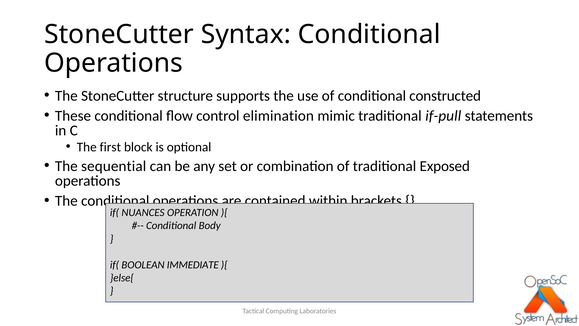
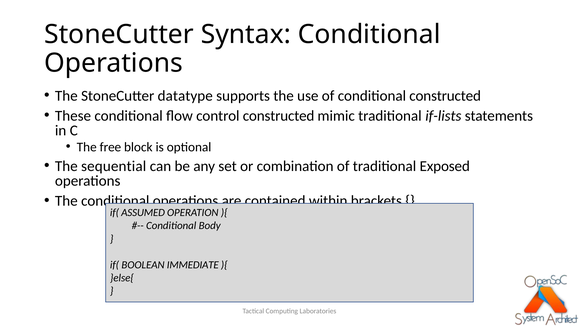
structure: structure -> datatype
control elimination: elimination -> constructed
if-pull: if-pull -> if-lists
first: first -> free
NUANCES: NUANCES -> ASSUMED
